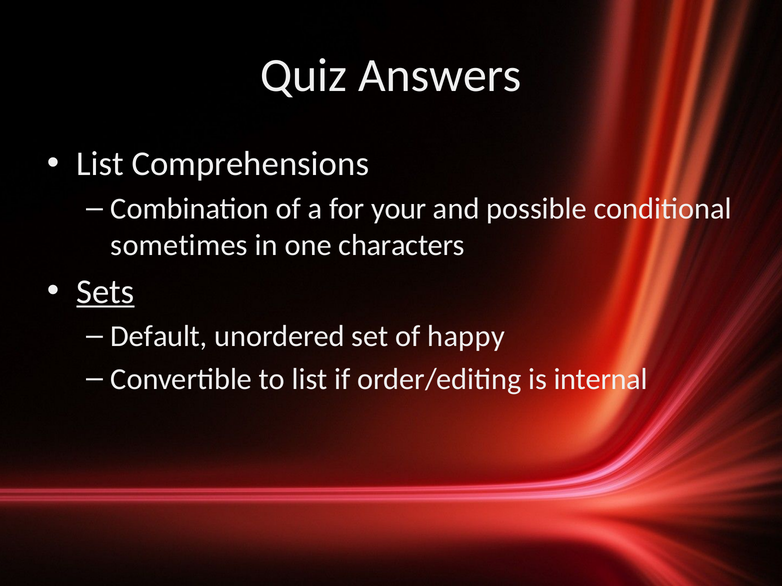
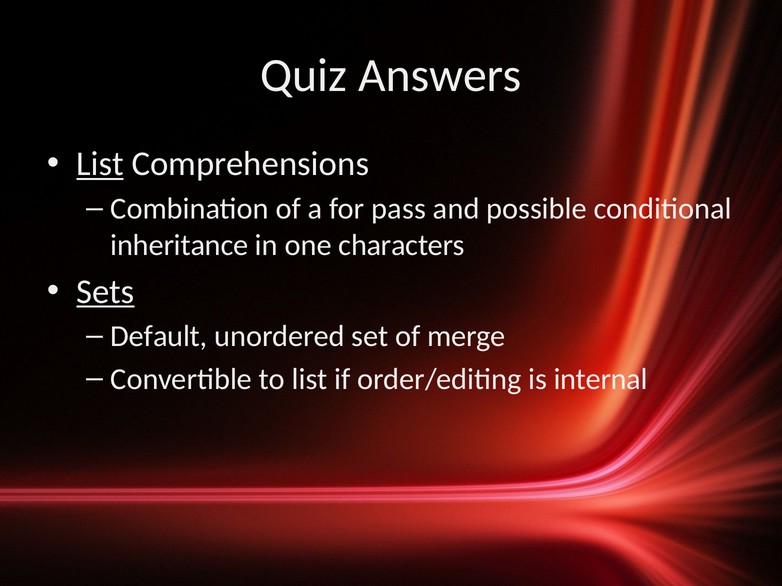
List at (100, 164) underline: none -> present
your: your -> pass
sometimes: sometimes -> inheritance
happy: happy -> merge
